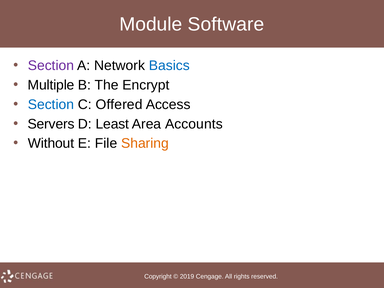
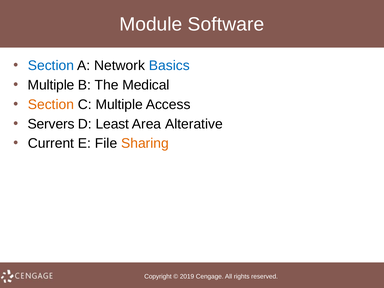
Section at (51, 66) colour: purple -> blue
Encrypt: Encrypt -> Medical
Section at (51, 105) colour: blue -> orange
C Offered: Offered -> Multiple
Accounts: Accounts -> Alterative
Without: Without -> Current
